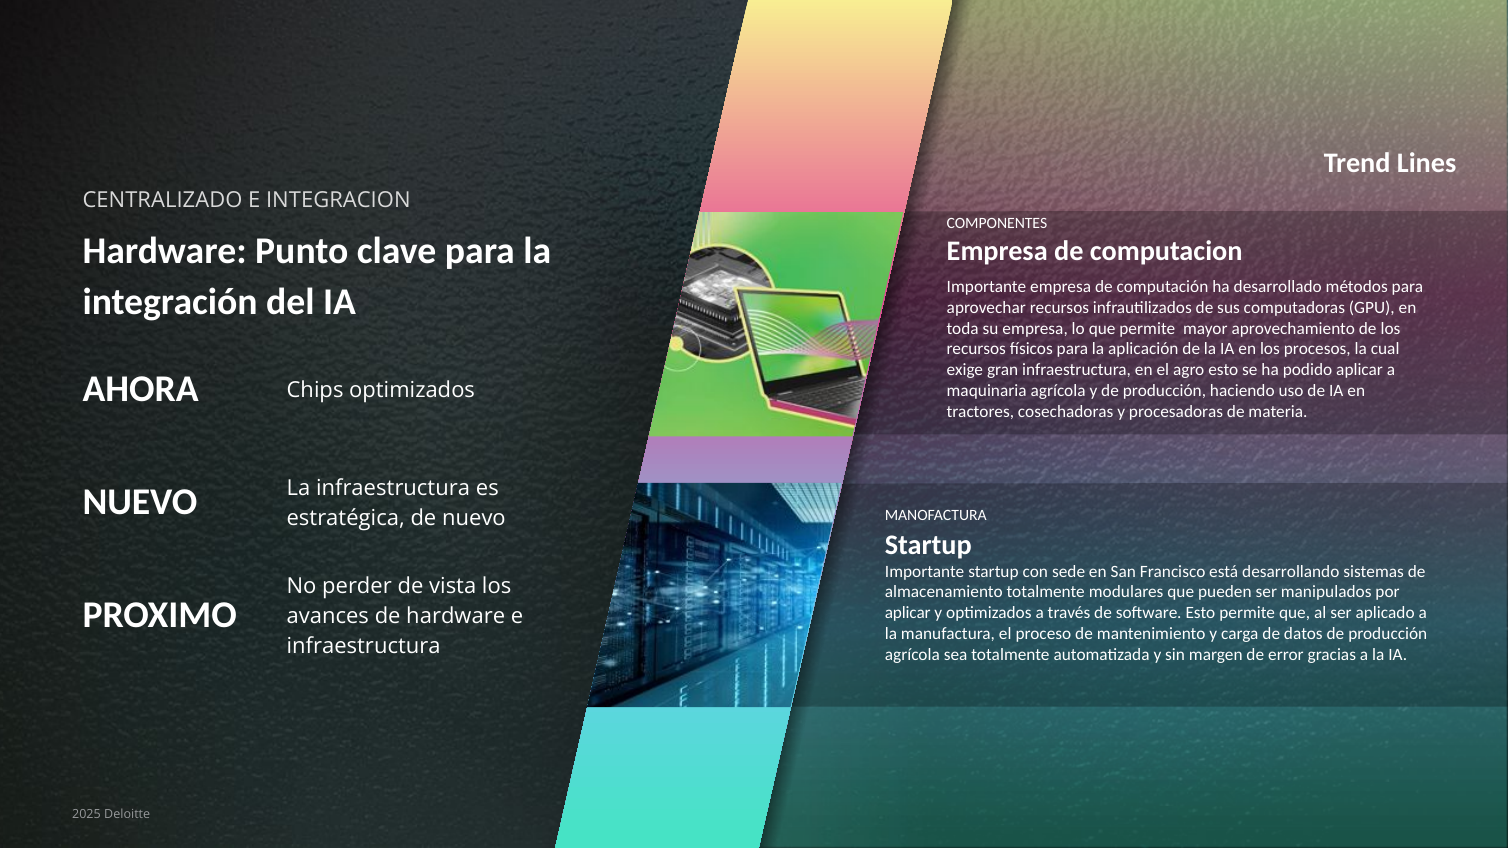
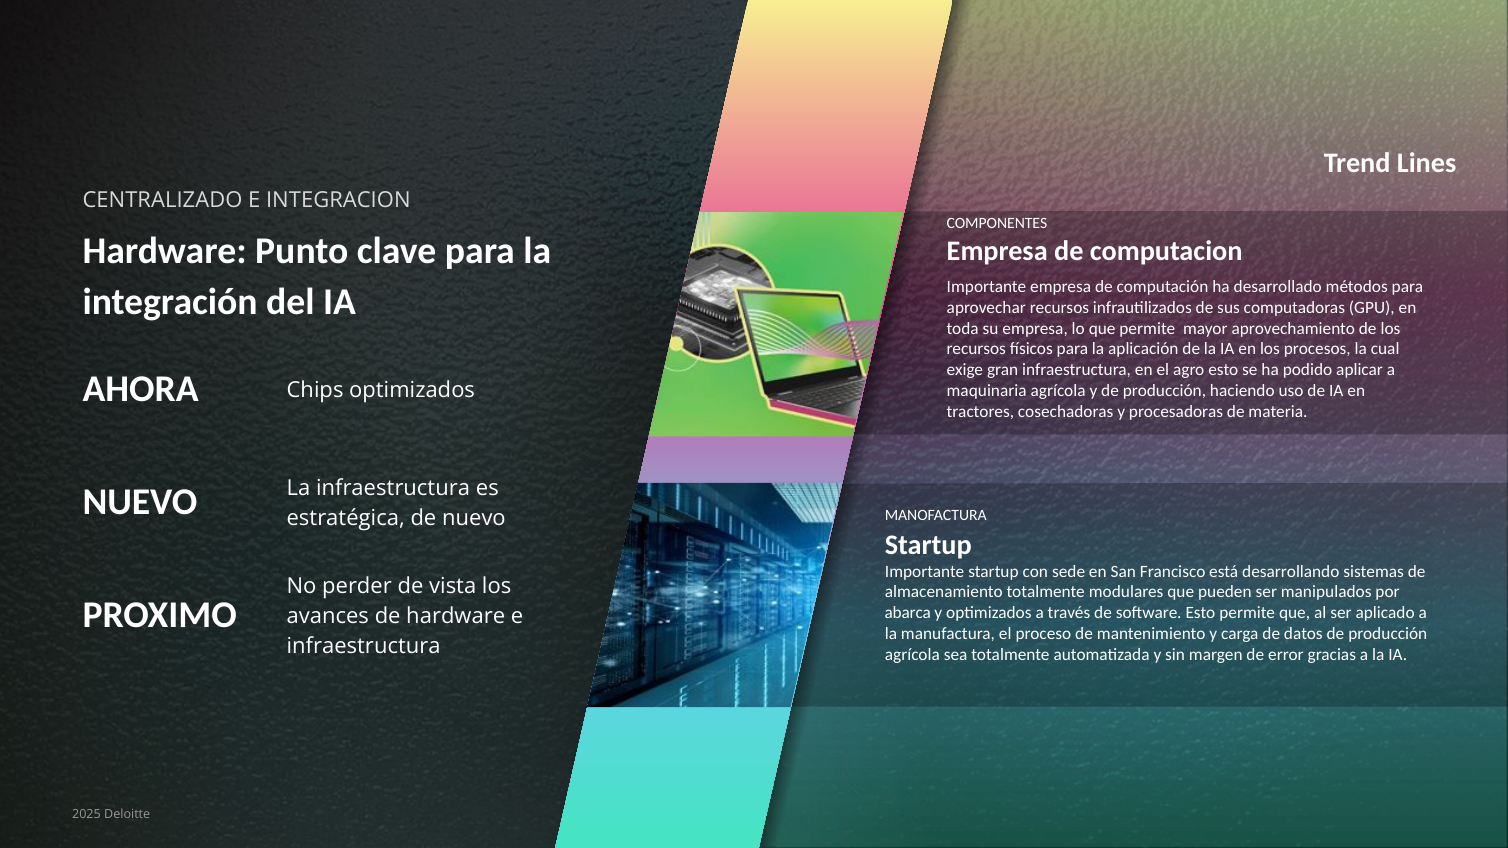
aplicar at (908, 613): aplicar -> abarca
